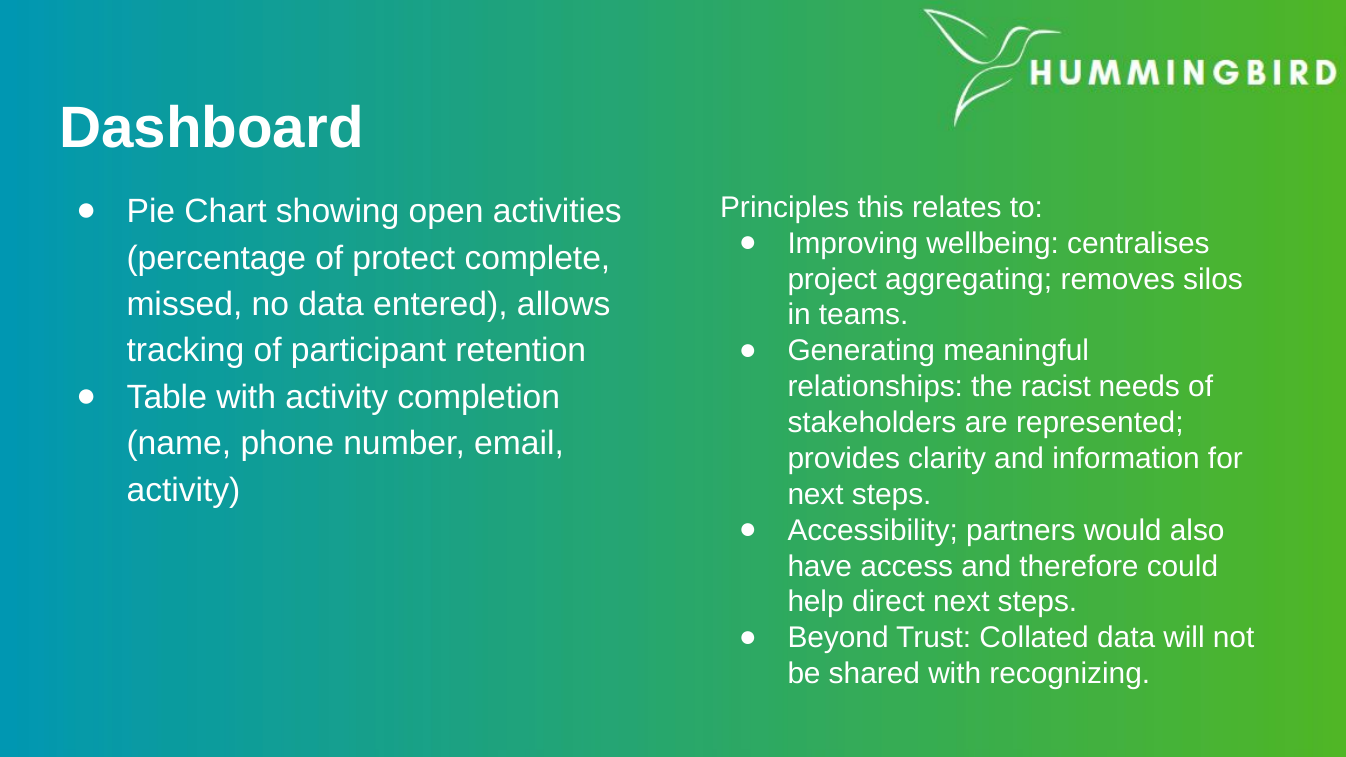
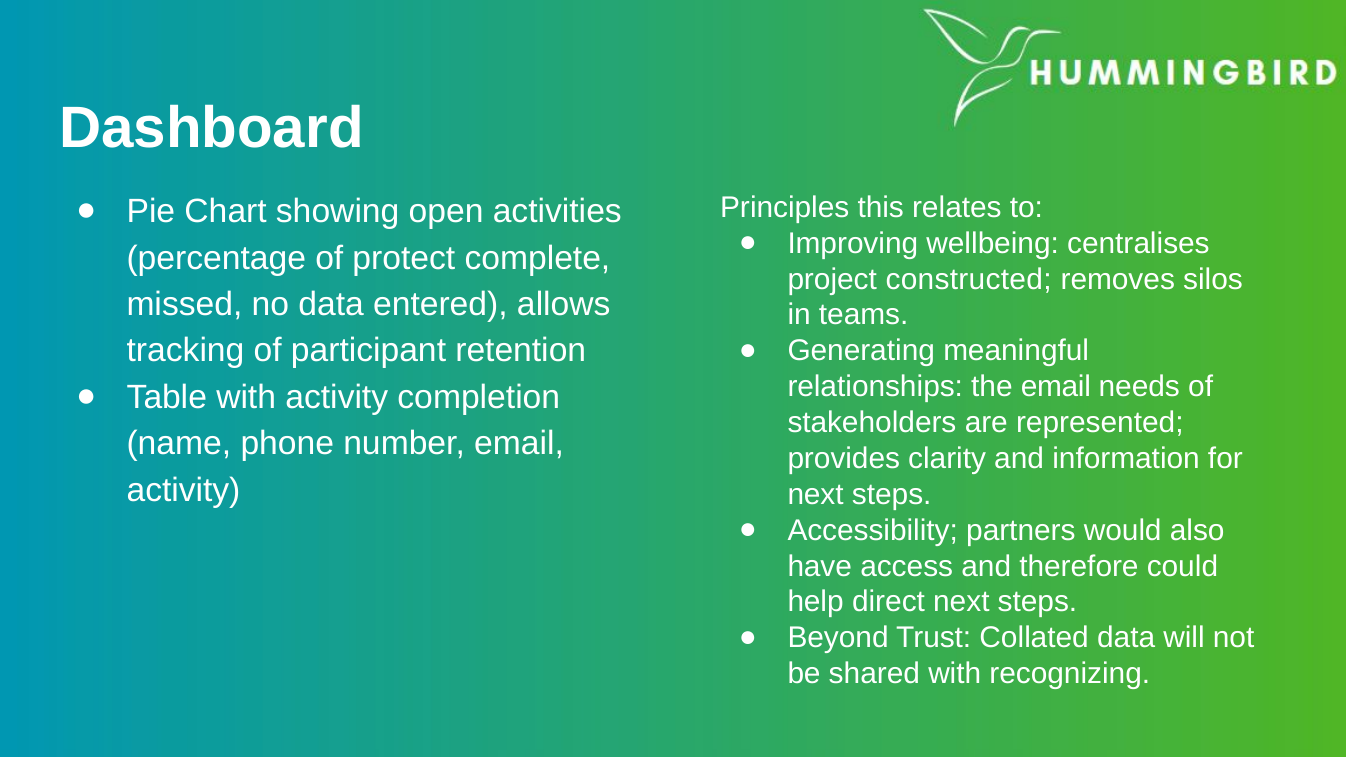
aggregating: aggregating -> constructed
the racist: racist -> email
